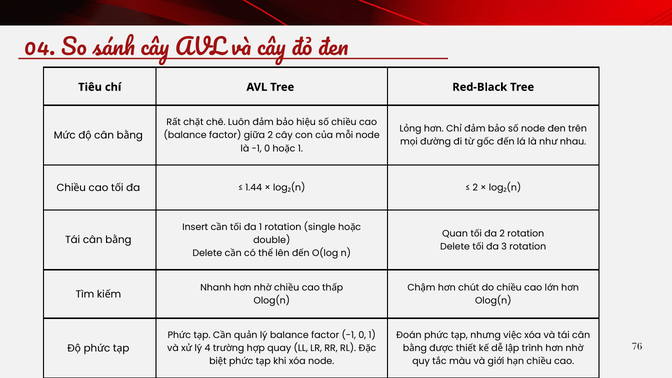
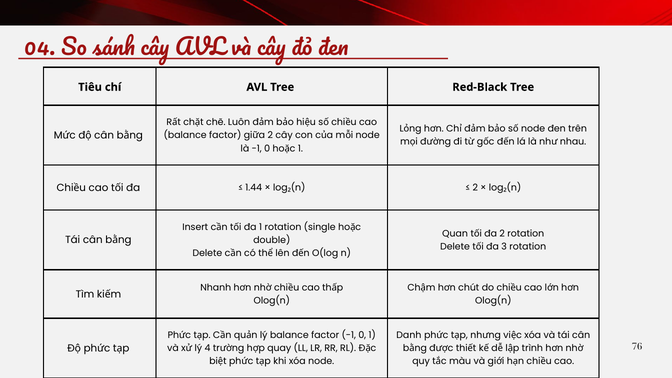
Đoán: Đoán -> Danh
